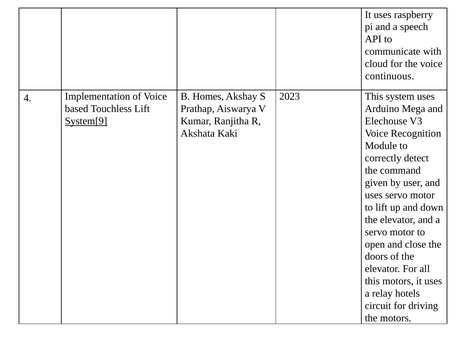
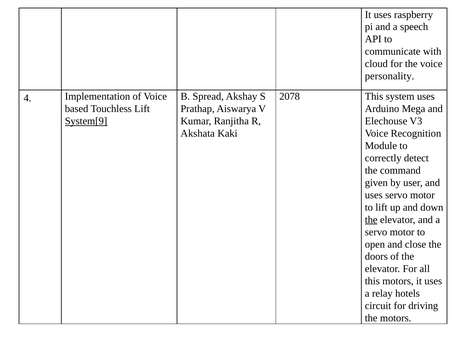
continuous: continuous -> personality
Homes: Homes -> Spread
2023: 2023 -> 2078
the at (371, 219) underline: none -> present
